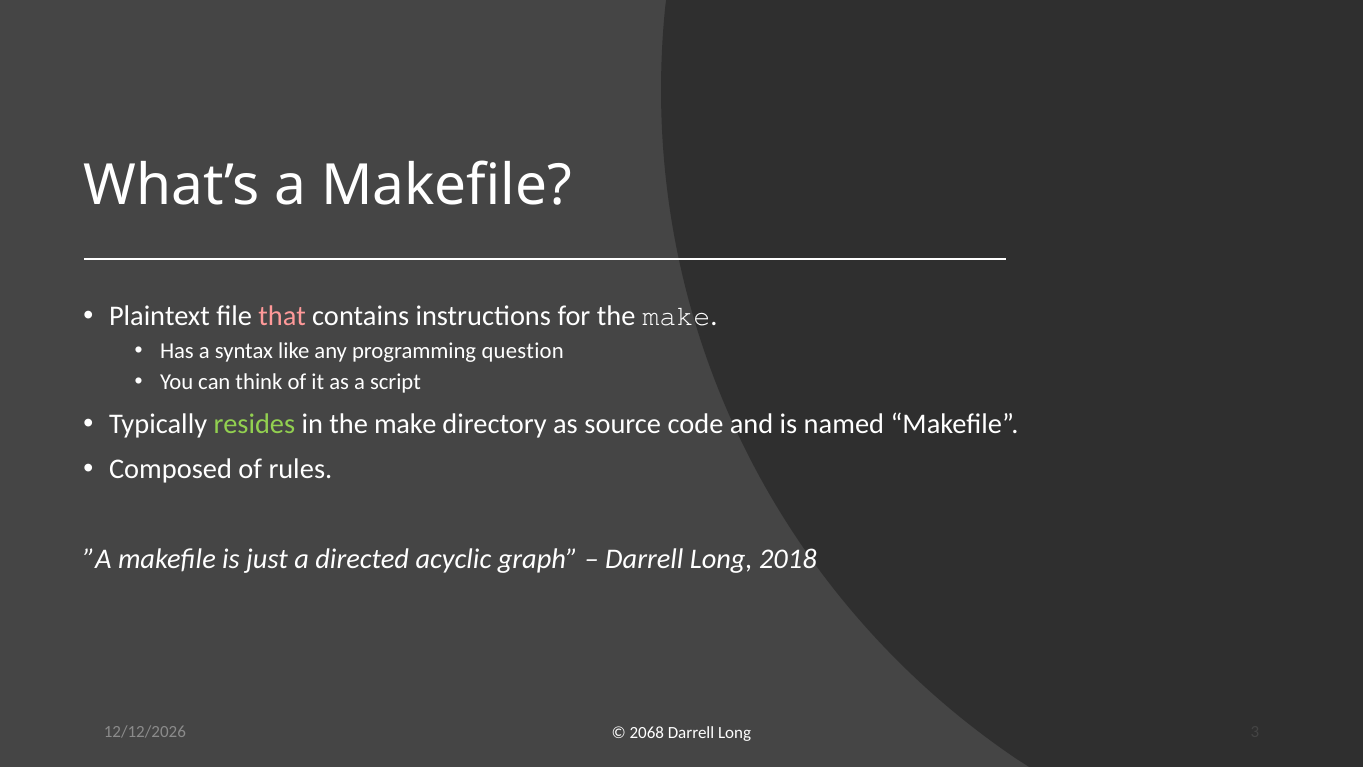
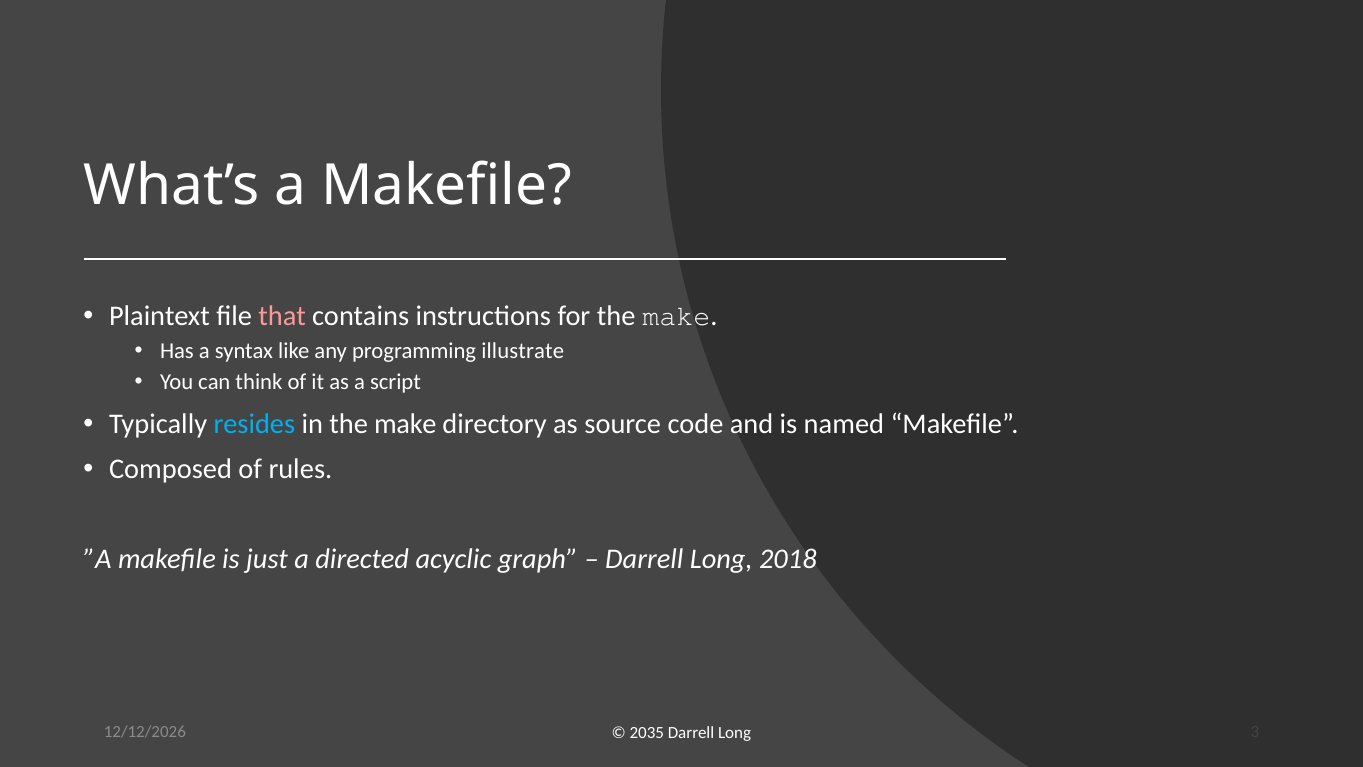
question: question -> illustrate
resides colour: light green -> light blue
2068: 2068 -> 2035
